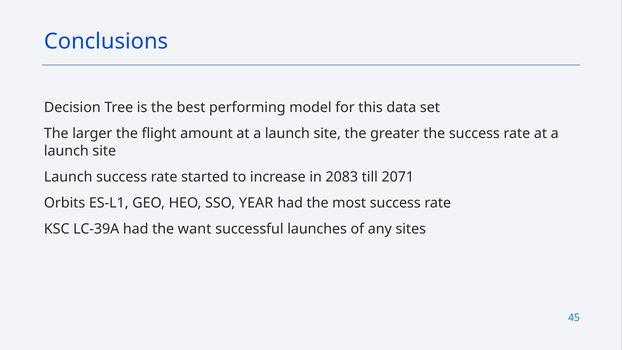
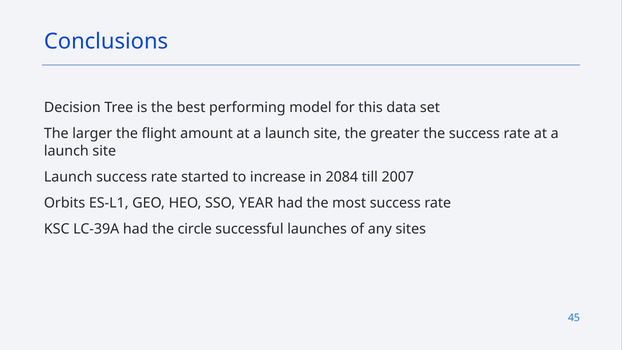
2083: 2083 -> 2084
2071: 2071 -> 2007
want: want -> circle
